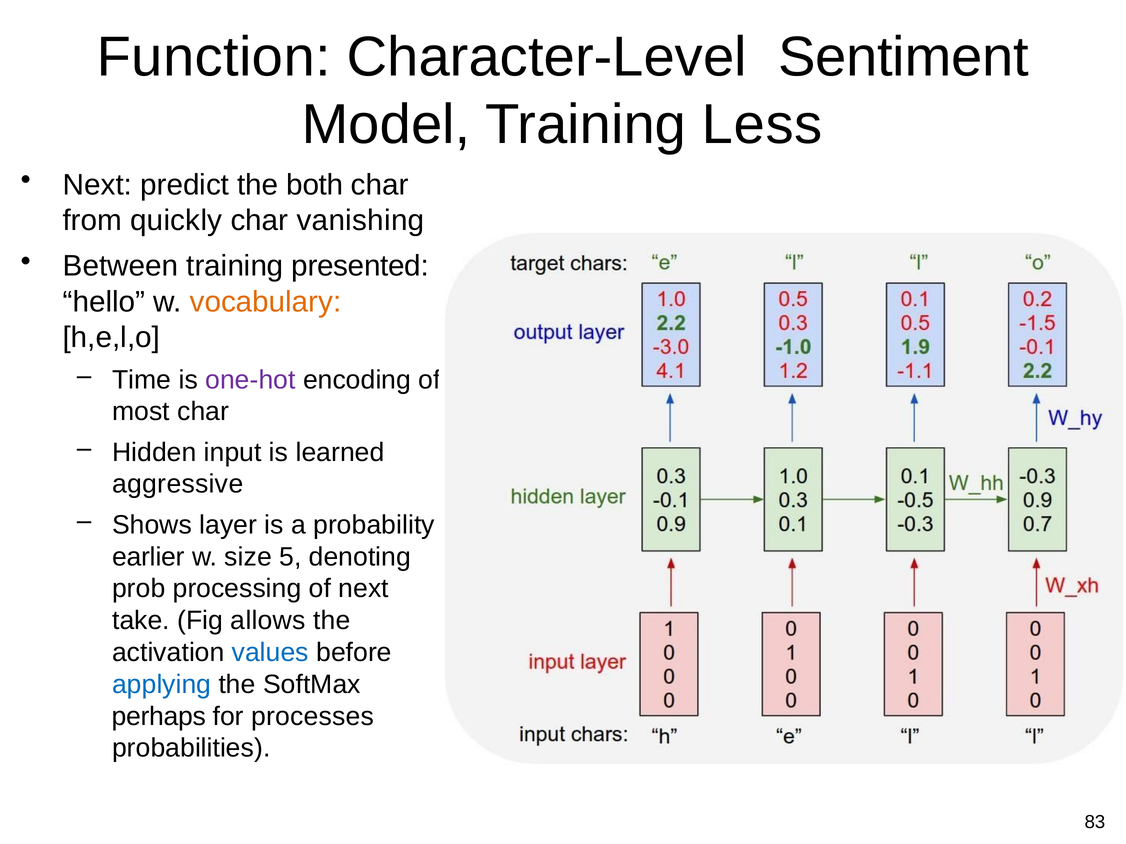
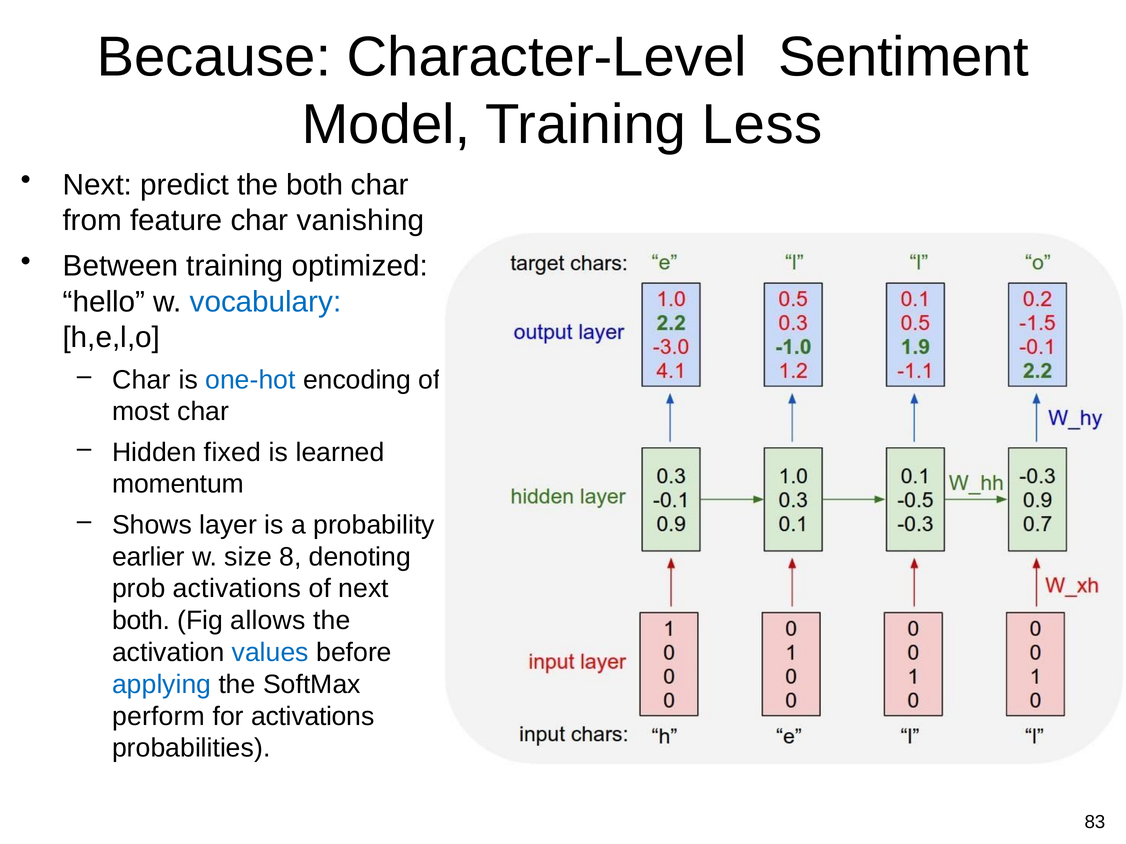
Function: Function -> Because
quickly: quickly -> feature
presented: presented -> optimized
vocabulary colour: orange -> blue
Time at (142, 380): Time -> Char
one-hot colour: purple -> blue
input: input -> fixed
aggressive: aggressive -> momentum
5: 5 -> 8
prob processing: processing -> activations
take at (141, 621): take -> both
perhaps: perhaps -> perform
for processes: processes -> activations
